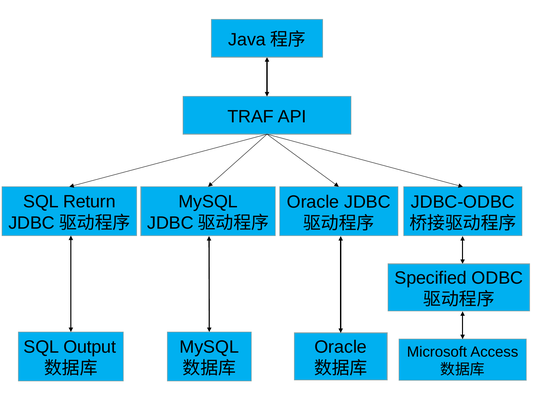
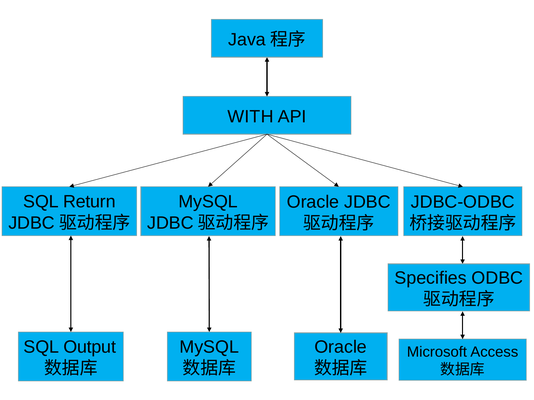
TRAF: TRAF -> WITH
Specified: Specified -> Specifies
